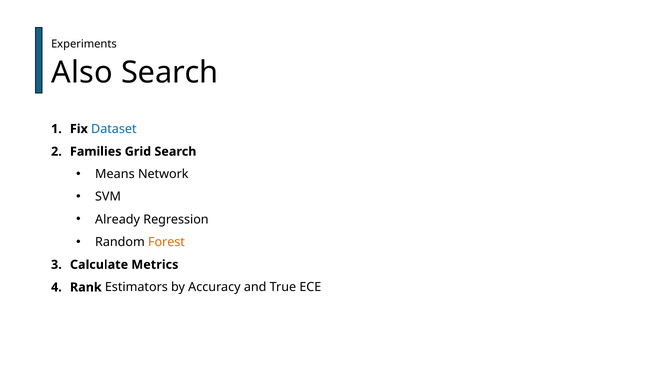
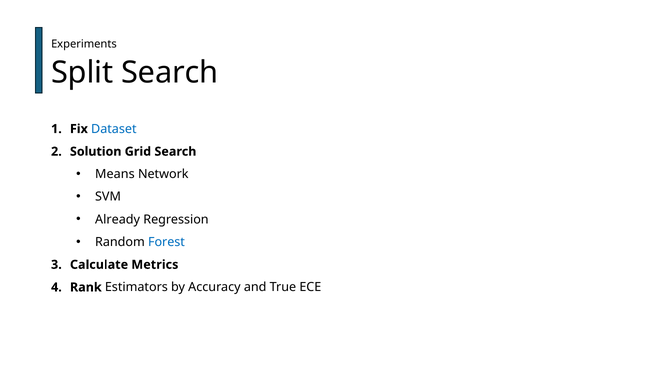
Also: Also -> Split
Families: Families -> Solution
Forest colour: orange -> blue
